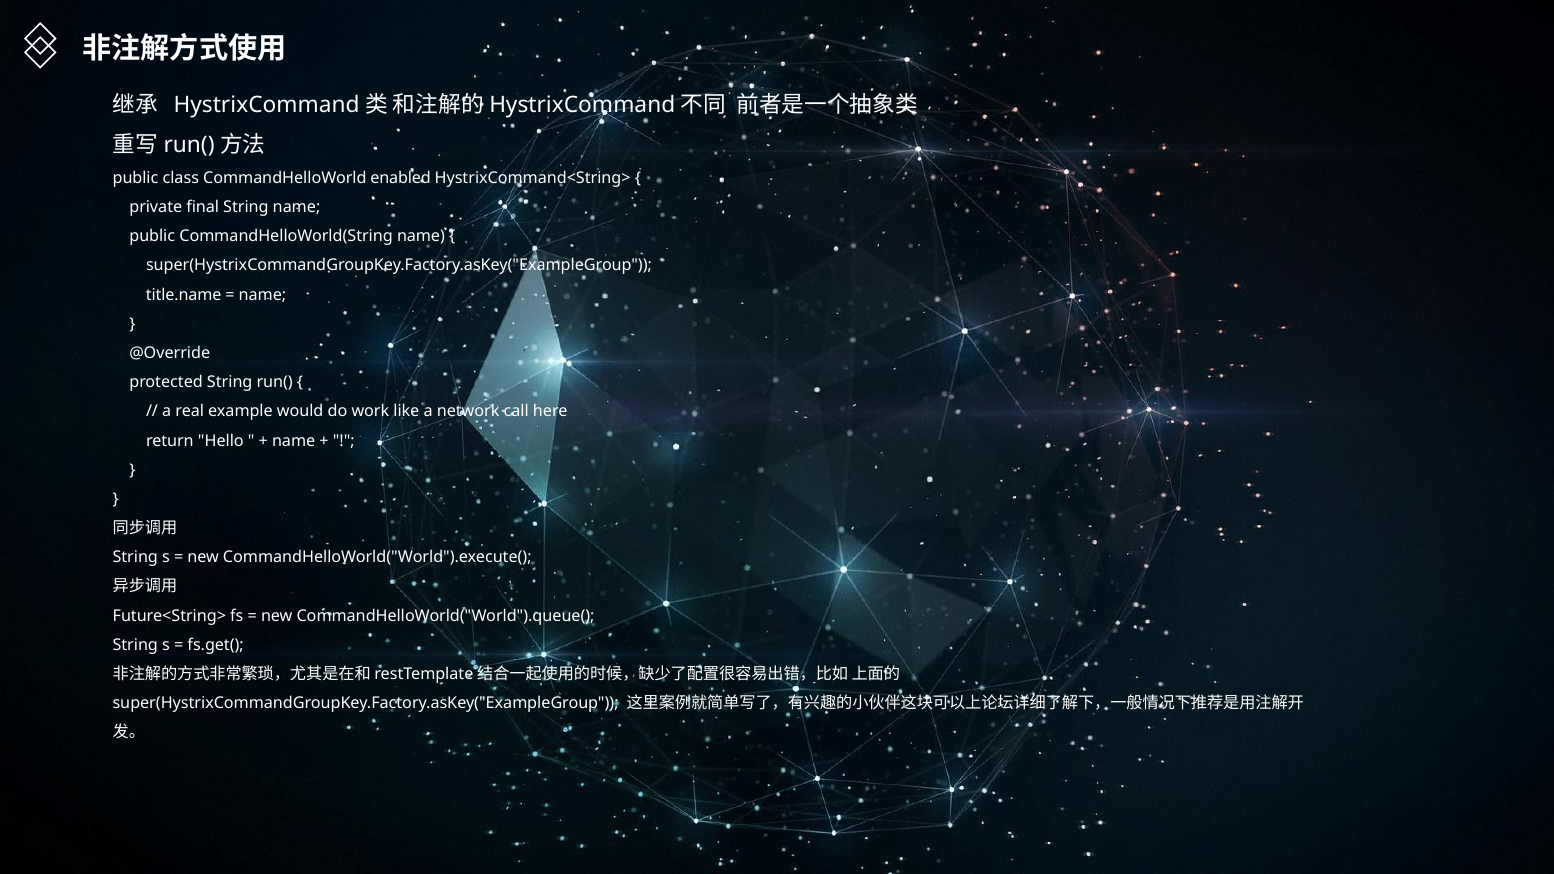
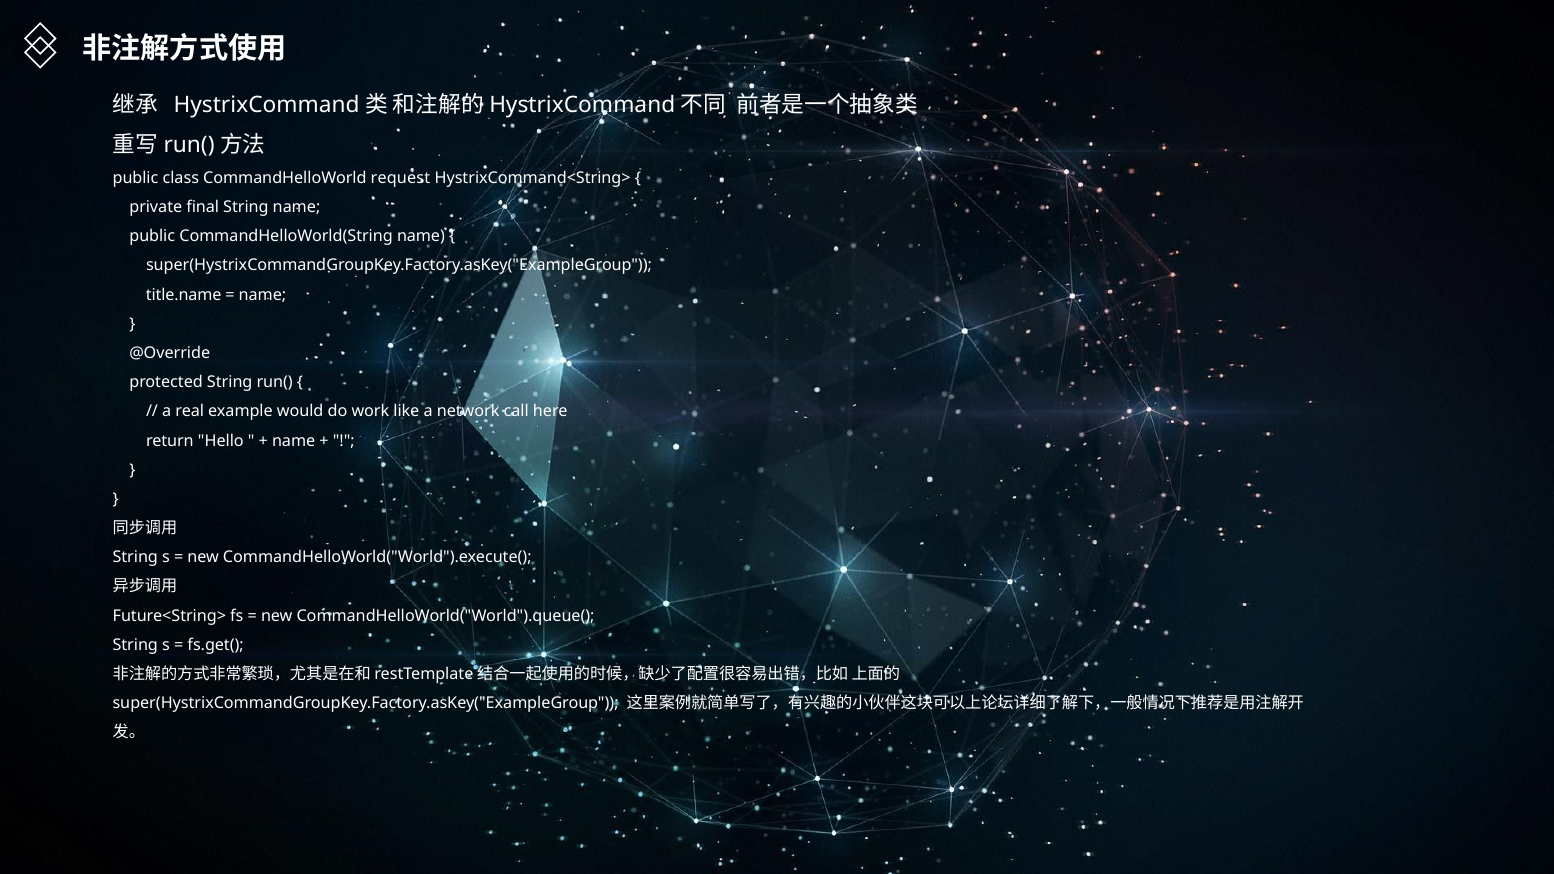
enabled: enabled -> request
